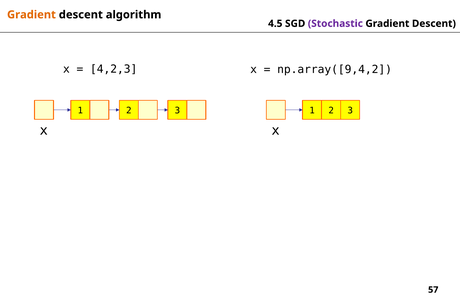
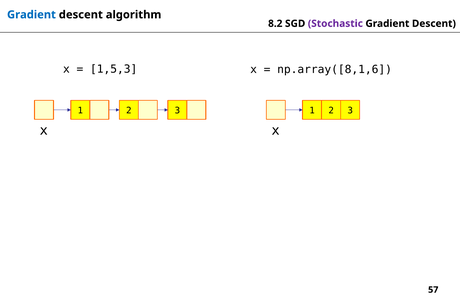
Gradient at (31, 15) colour: orange -> blue
4.5: 4.5 -> 8.2
4,2,3: 4,2,3 -> 1,5,3
np.array([9,4,2: np.array([9,4,2 -> np.array([8,1,6
